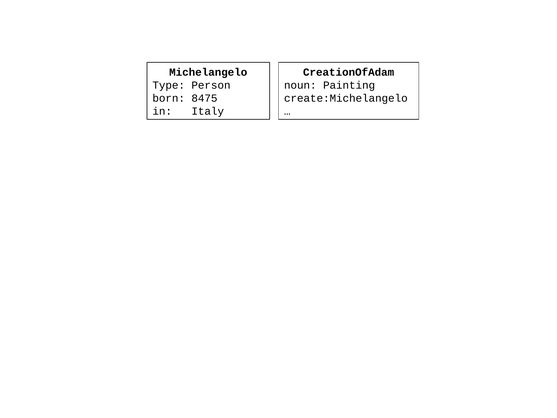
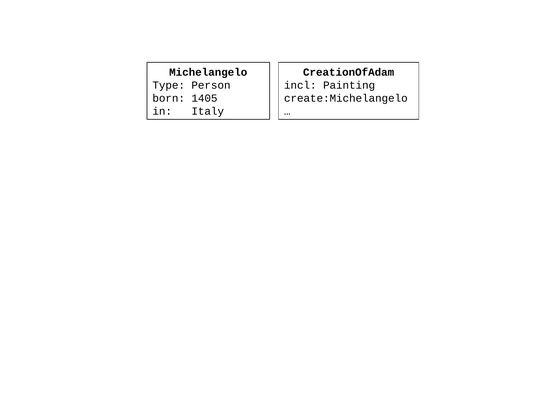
noun: noun -> incl
8475: 8475 -> 1405
